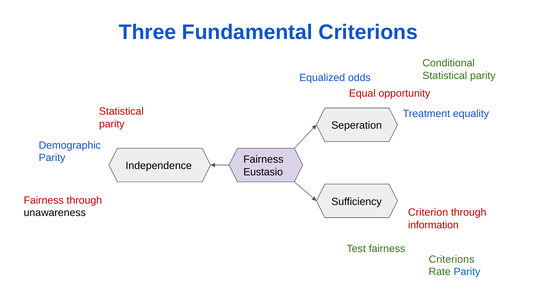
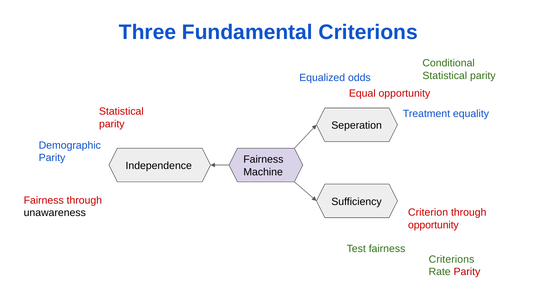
Eustasio: Eustasio -> Machine
information at (433, 225): information -> opportunity
Parity at (467, 272) colour: blue -> red
